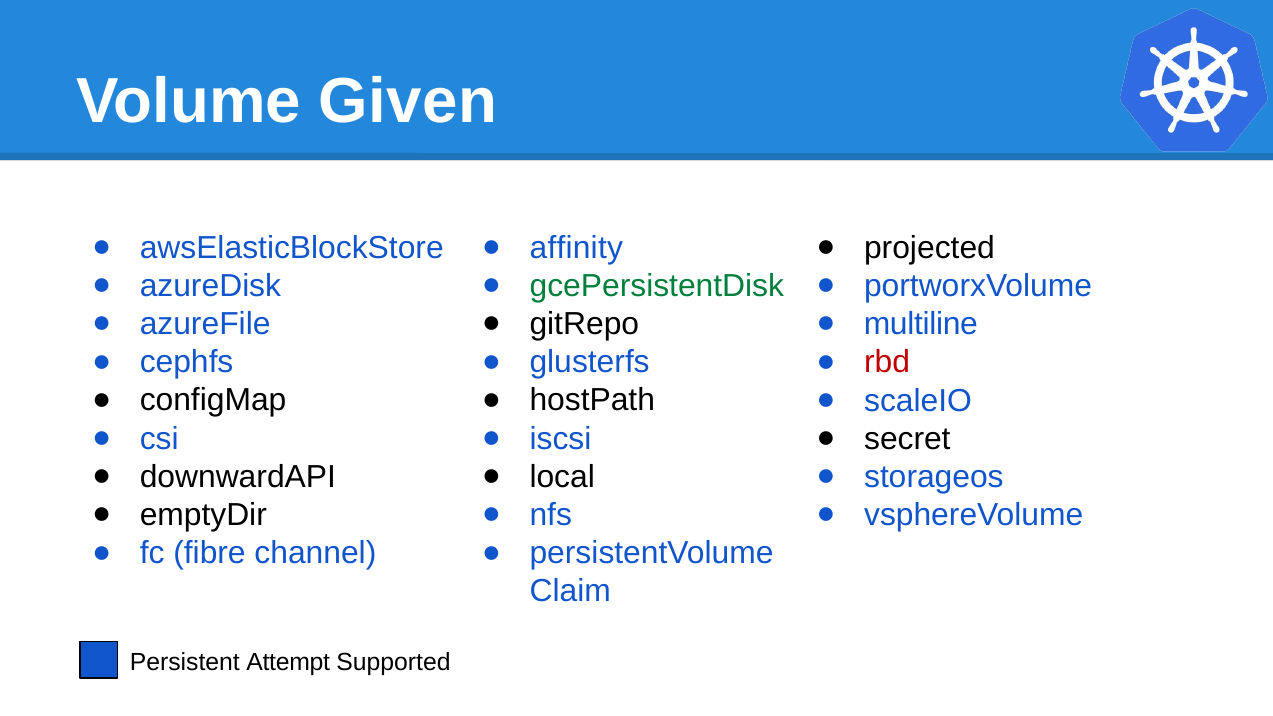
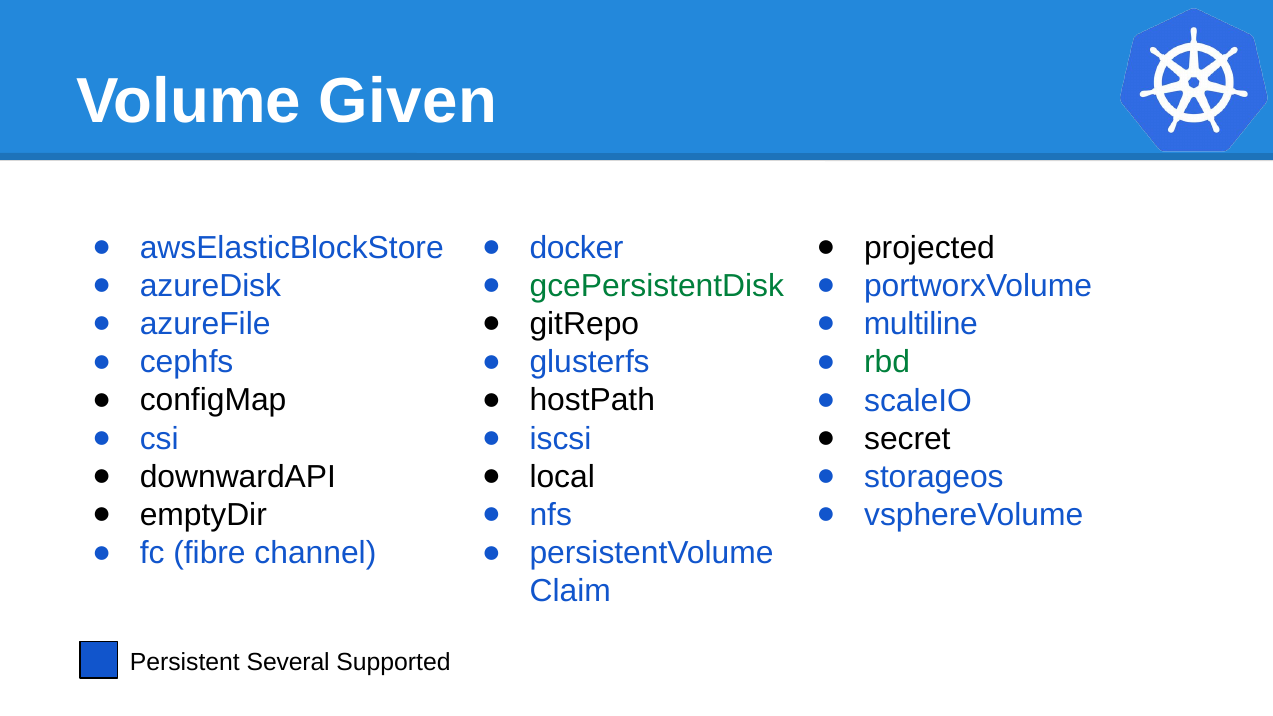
affinity: affinity -> docker
rbd colour: red -> green
Attempt: Attempt -> Several
